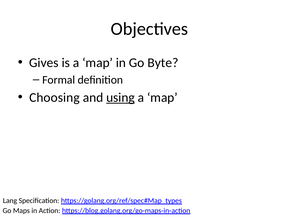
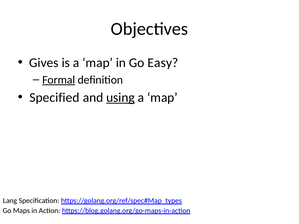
Byte: Byte -> Easy
Formal underline: none -> present
Choosing: Choosing -> Specified
